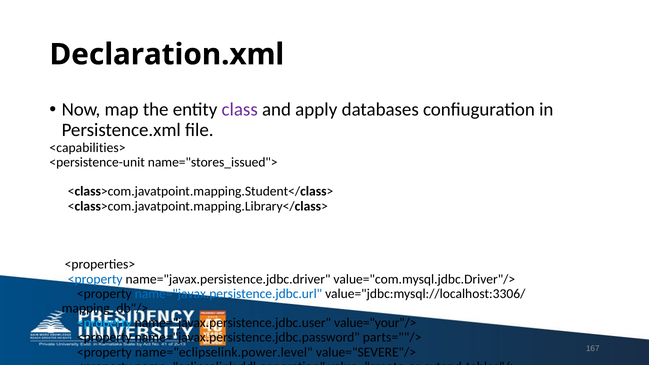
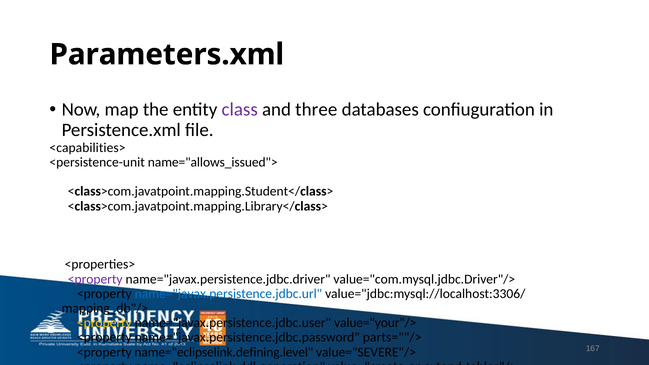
Declaration.xml: Declaration.xml -> Parameters.xml
apply: apply -> three
name="stores_issued">: name="stores_issued"> -> name="allows_issued">
<property at (95, 279) colour: blue -> purple
<property at (104, 323) colour: light blue -> yellow
name="eclipselink.power.level: name="eclipselink.power.level -> name="eclipselink.defining.level
